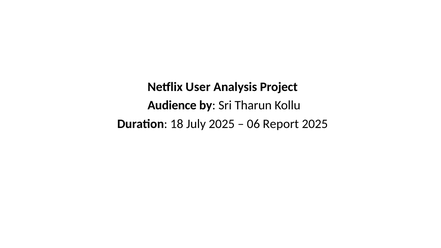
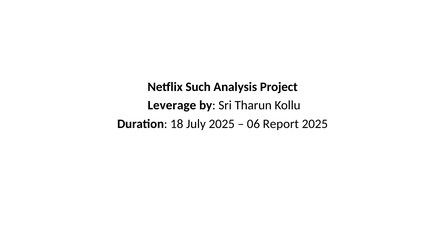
User: User -> Such
Audience: Audience -> Leverage
